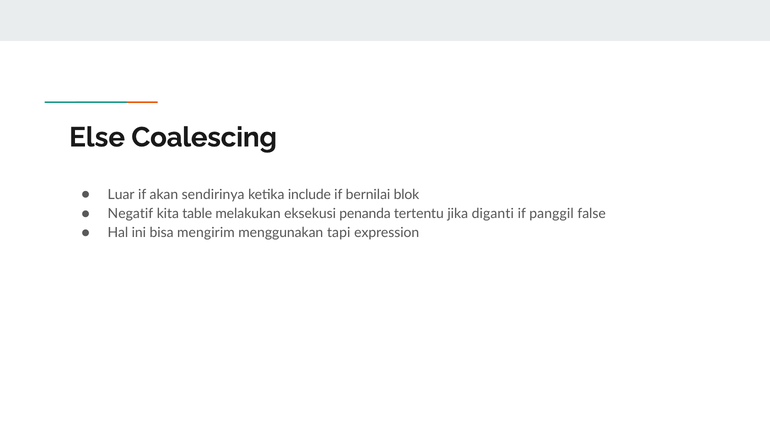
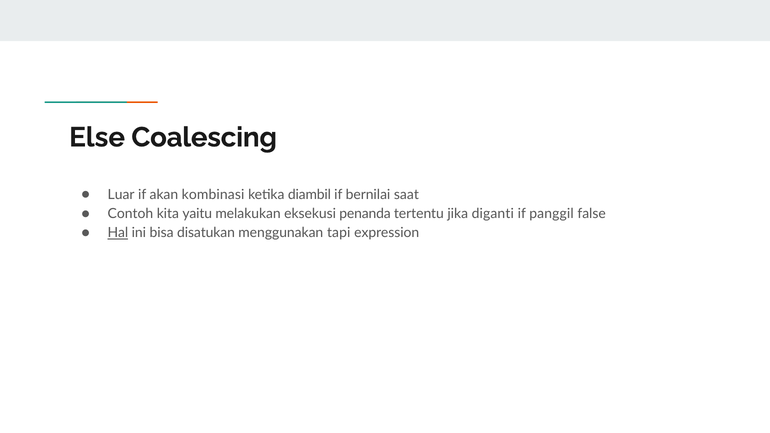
sendirinya: sendirinya -> kombinasi
include: include -> diambil
blok: blok -> saat
Negatif: Negatif -> Contoh
table: table -> yaitu
Hal underline: none -> present
mengirim: mengirim -> disatukan
